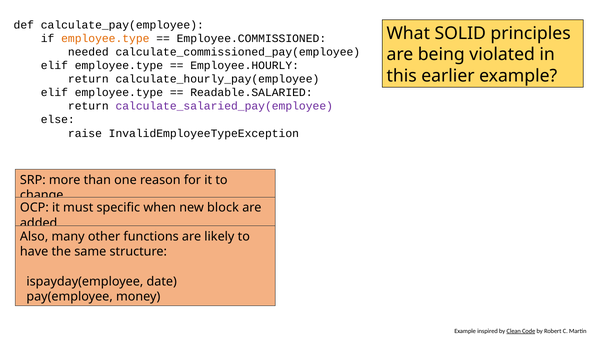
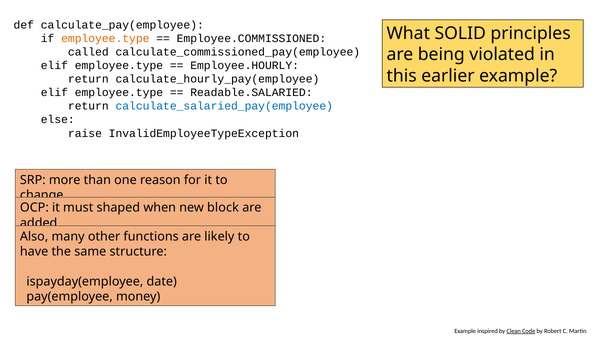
needed: needed -> called
calculate_salaried_pay(employee colour: purple -> blue
specific: specific -> shaped
